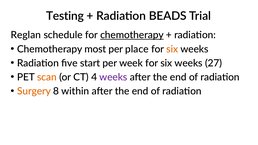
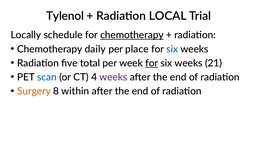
Testing: Testing -> Tylenol
BEADS: BEADS -> LOCAL
Reglan: Reglan -> Locally
most: most -> daily
six at (172, 49) colour: orange -> blue
start: start -> total
for at (152, 63) underline: none -> present
27: 27 -> 21
scan colour: orange -> blue
